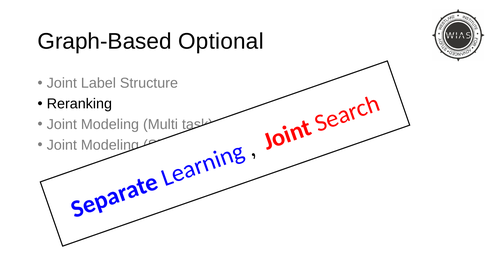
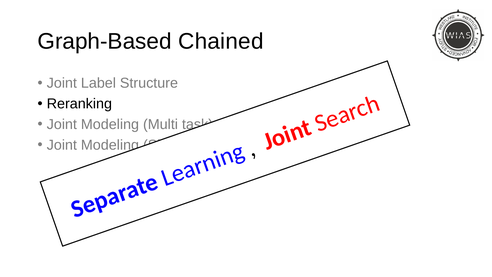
Optional: Optional -> Chained
